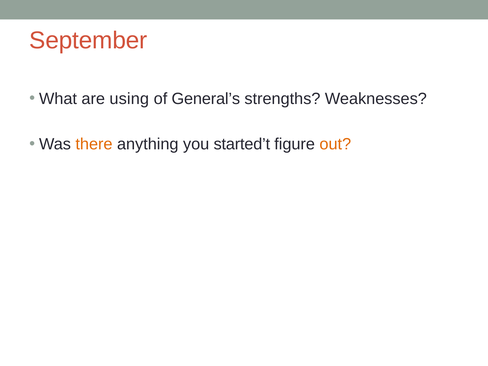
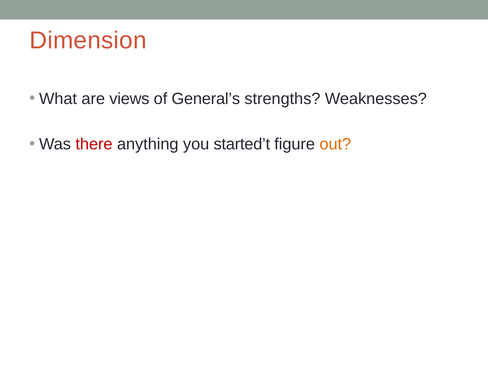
September: September -> Dimension
using: using -> views
there colour: orange -> red
